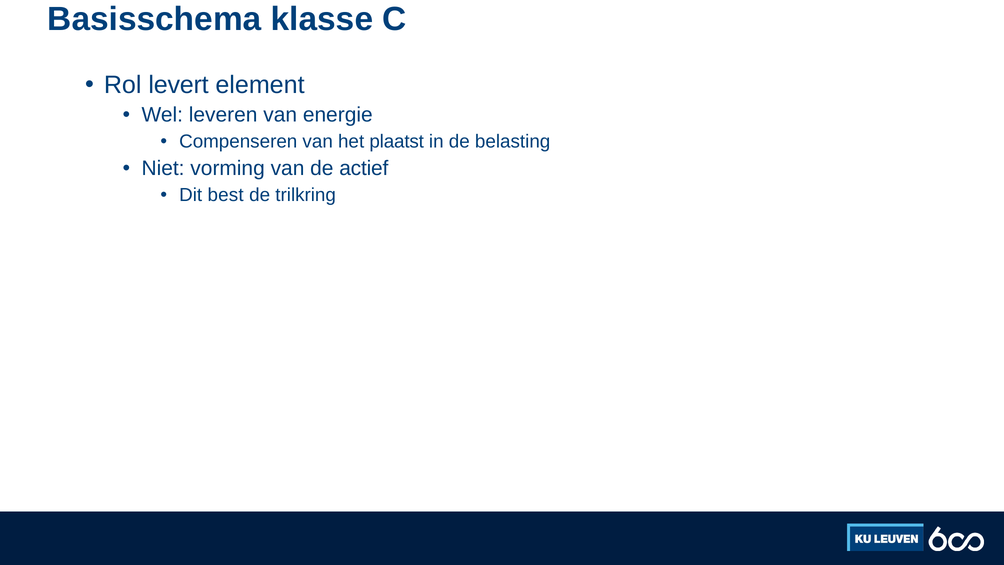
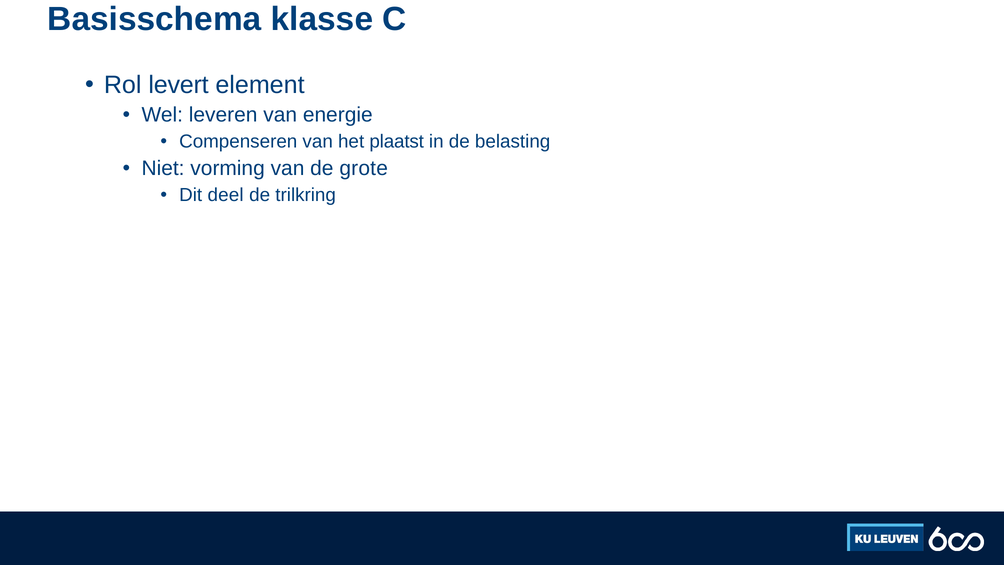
actief: actief -> grote
best: best -> deel
